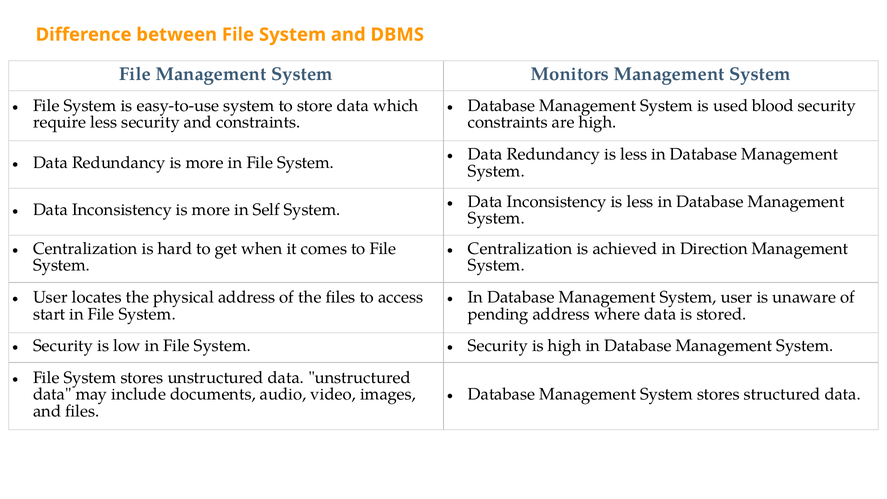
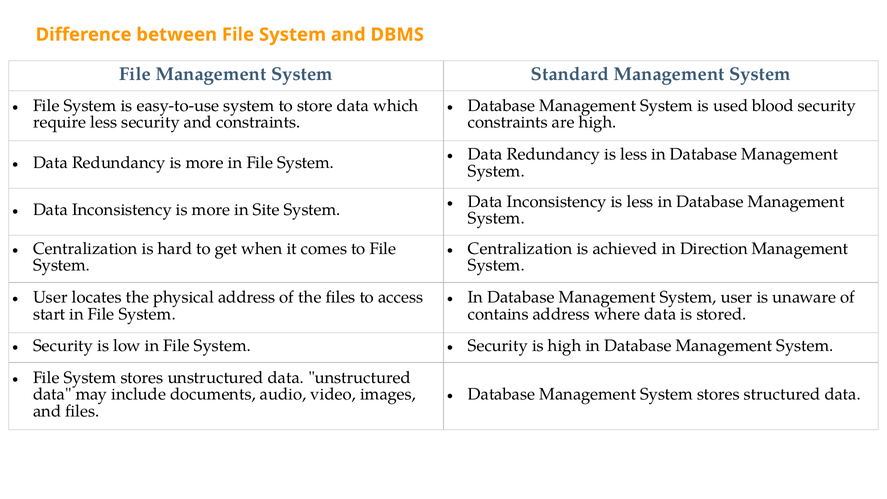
Monitors: Monitors -> Standard
Self: Self -> Site
pending: pending -> contains
